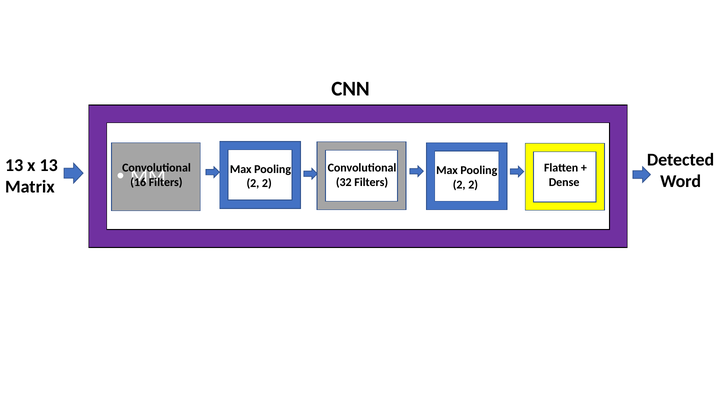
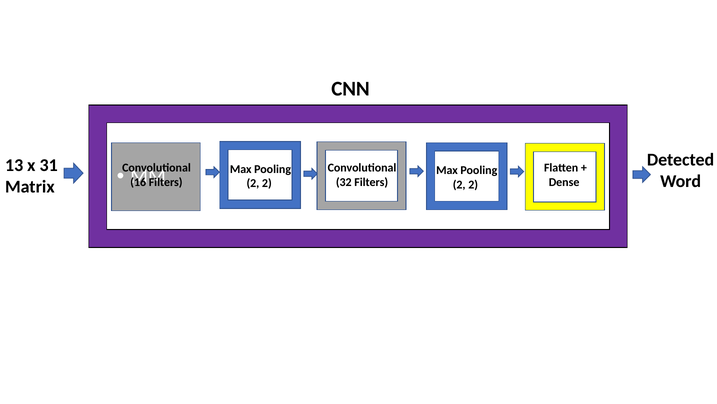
x 13: 13 -> 31
